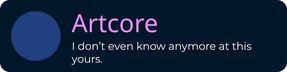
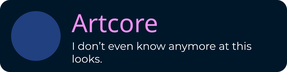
yours: yours -> looks
